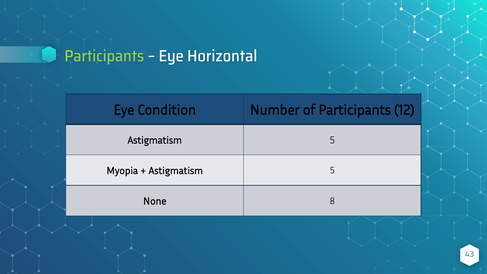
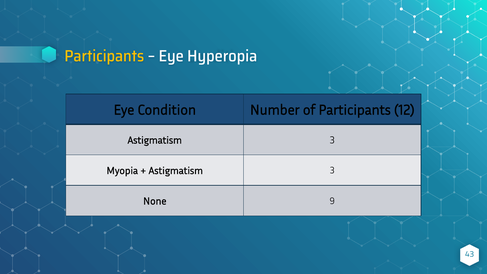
Participants at (104, 56) colour: light green -> yellow
Horizontal: Horizontal -> Hyperopia
5 at (332, 140): 5 -> 3
5 at (332, 170): 5 -> 3
8: 8 -> 9
